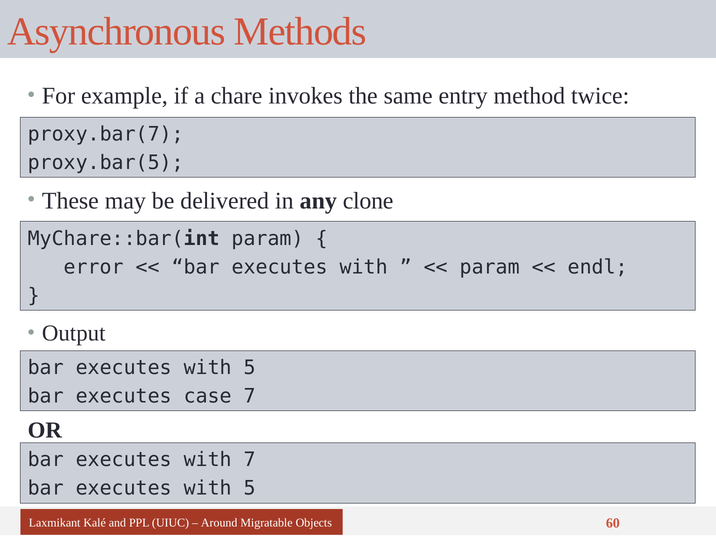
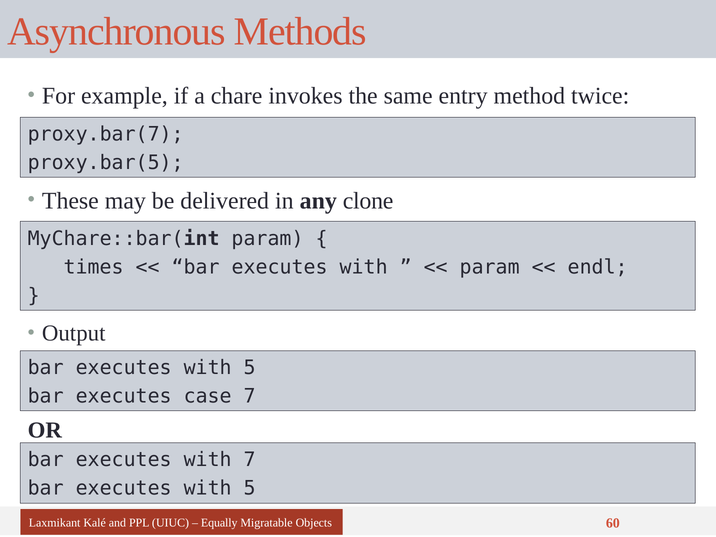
error: error -> times
Around: Around -> Equally
